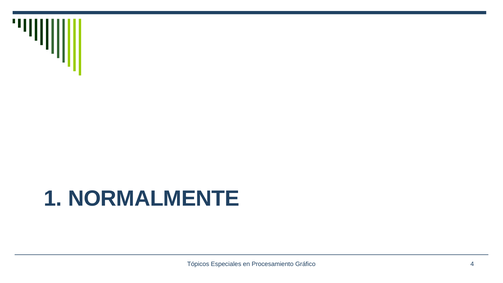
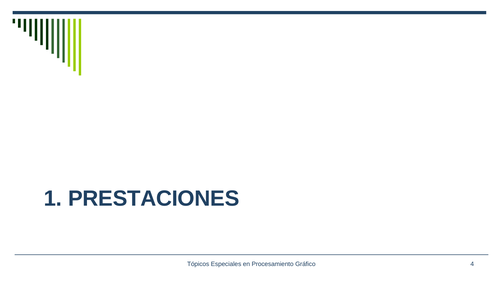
NORMALMENTE: NORMALMENTE -> PRESTACIONES
